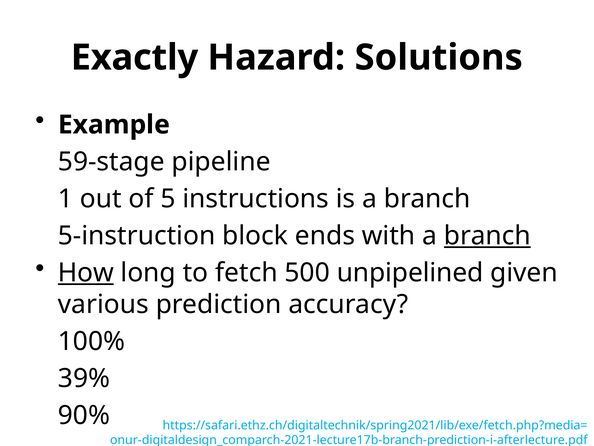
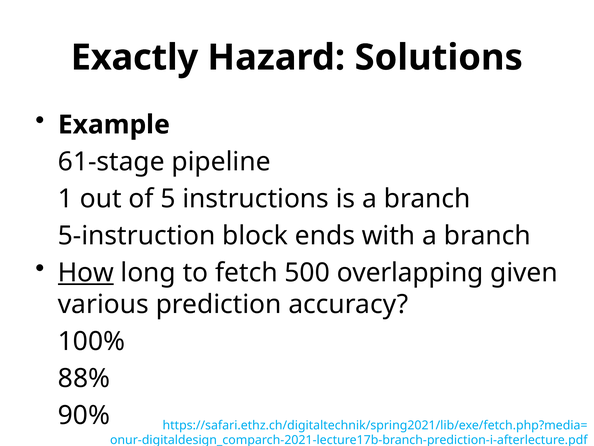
59-stage: 59-stage -> 61-stage
branch at (487, 236) underline: present -> none
unpipelined: unpipelined -> overlapping
39%: 39% -> 88%
